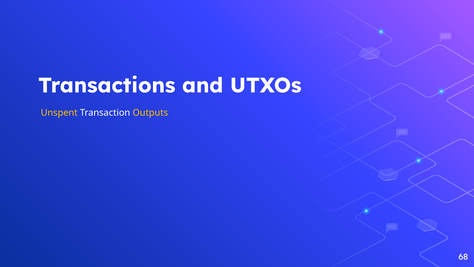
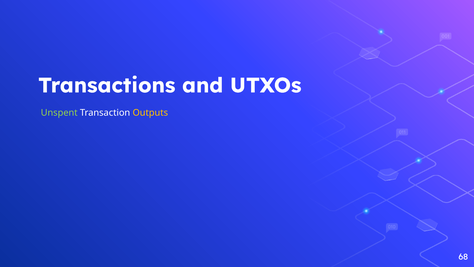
Unspent colour: yellow -> light green
